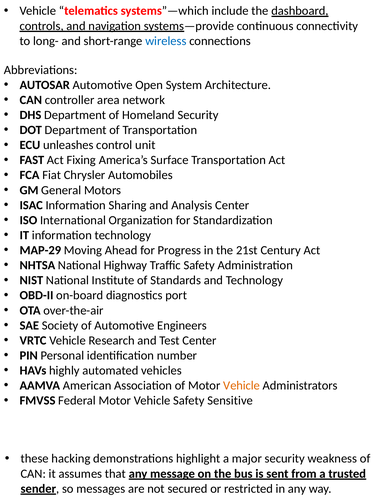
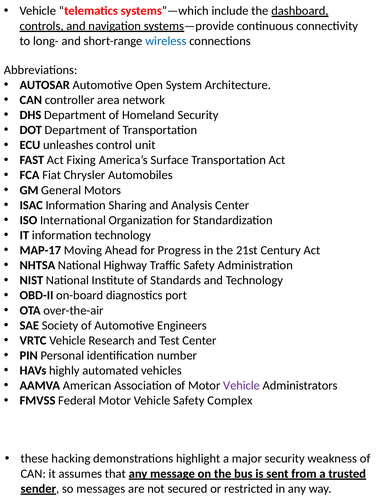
MAP-29: MAP-29 -> MAP-17
Vehicle at (242, 386) colour: orange -> purple
Sensitive: Sensitive -> Complex
